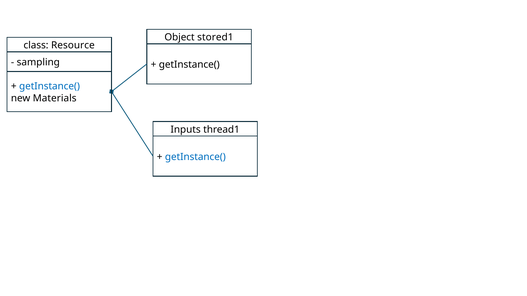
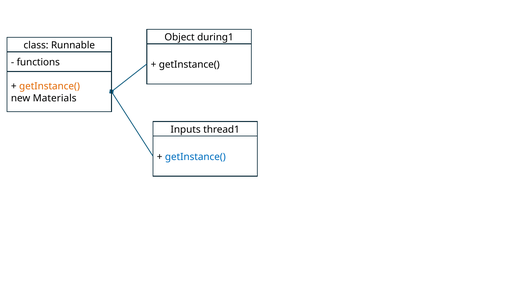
stored1: stored1 -> during1
Resource: Resource -> Runnable
sampling: sampling -> functions
getInstance( at (50, 87) colour: blue -> orange
